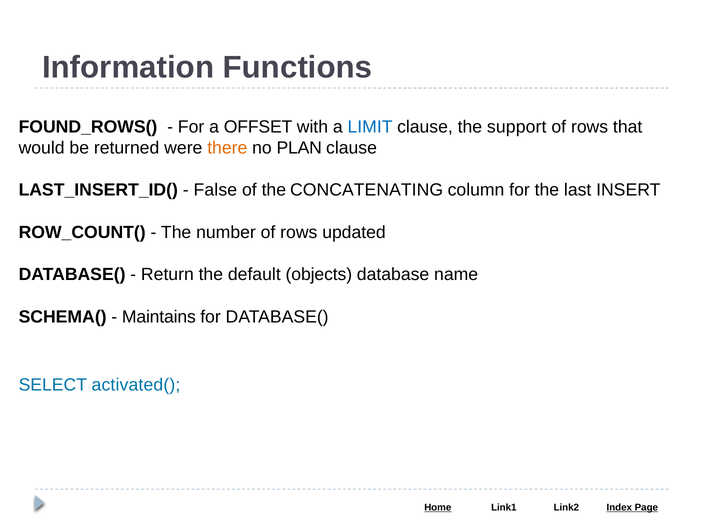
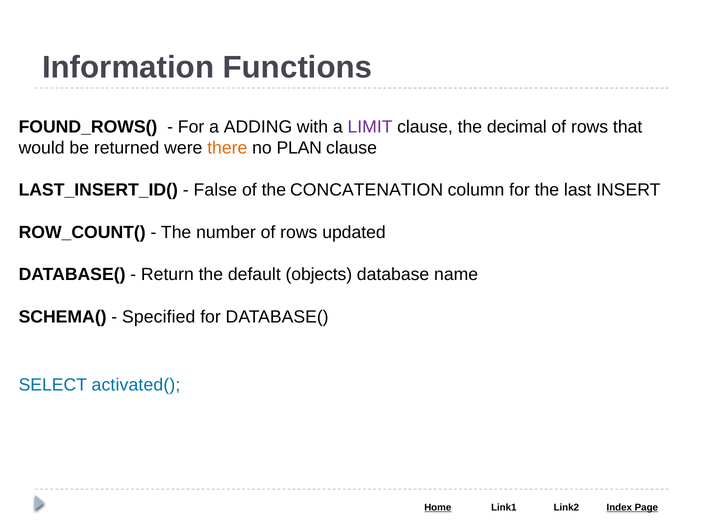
OFFSET: OFFSET -> ADDING
LIMIT colour: blue -> purple
support: support -> decimal
CONCATENATING: CONCATENATING -> CONCATENATION
Maintains: Maintains -> Specified
